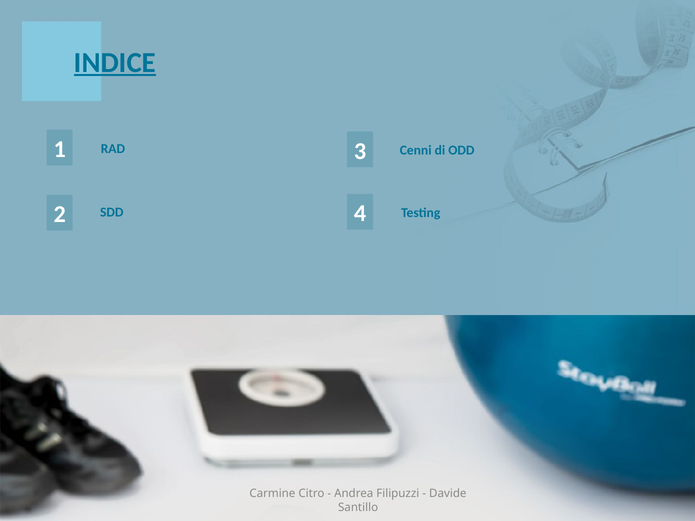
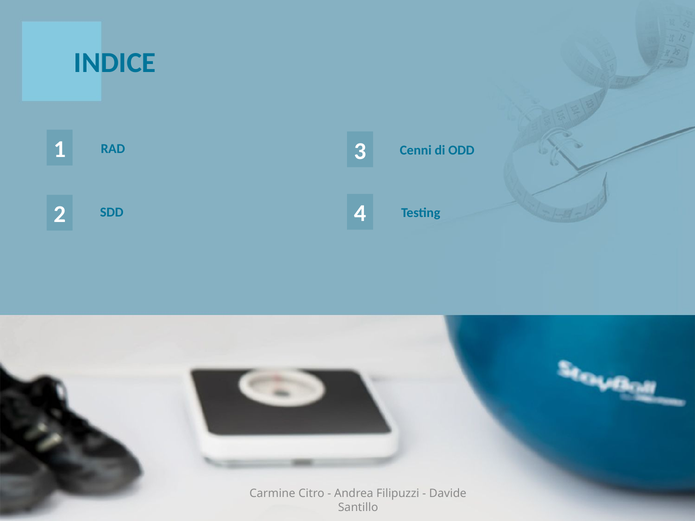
INDICE underline: present -> none
